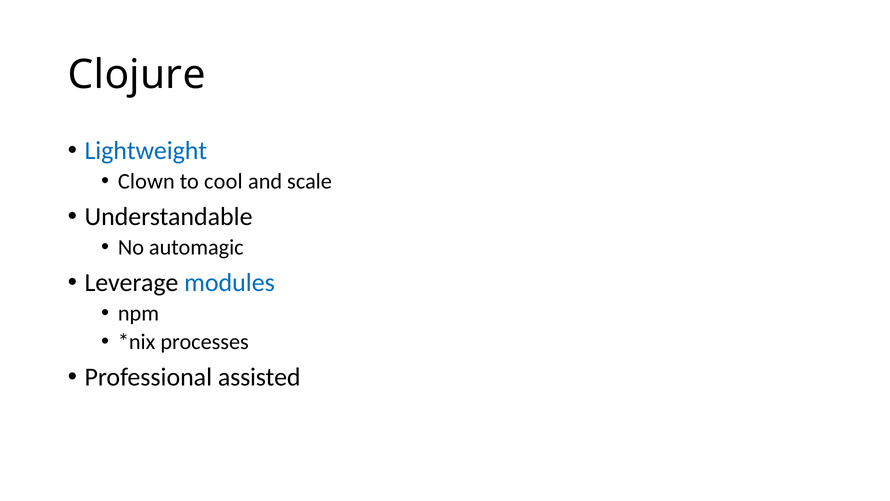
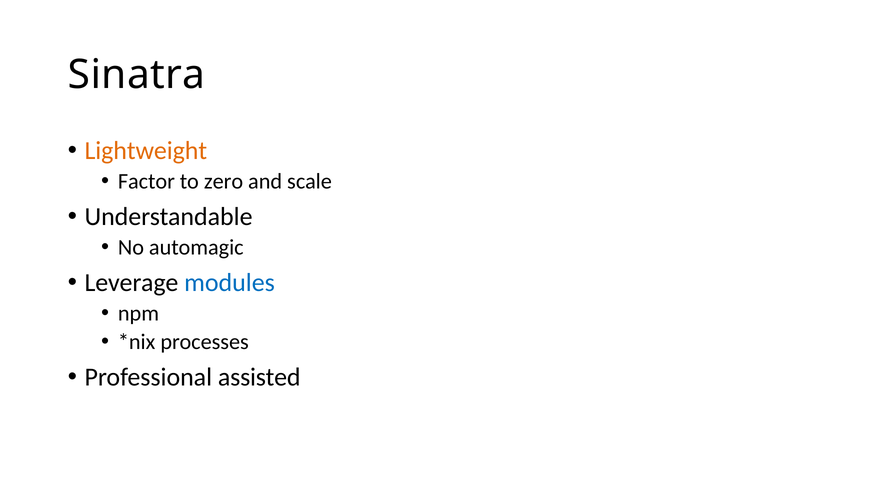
Clojure: Clojure -> Sinatra
Lightweight colour: blue -> orange
Clown: Clown -> Factor
cool: cool -> zero
